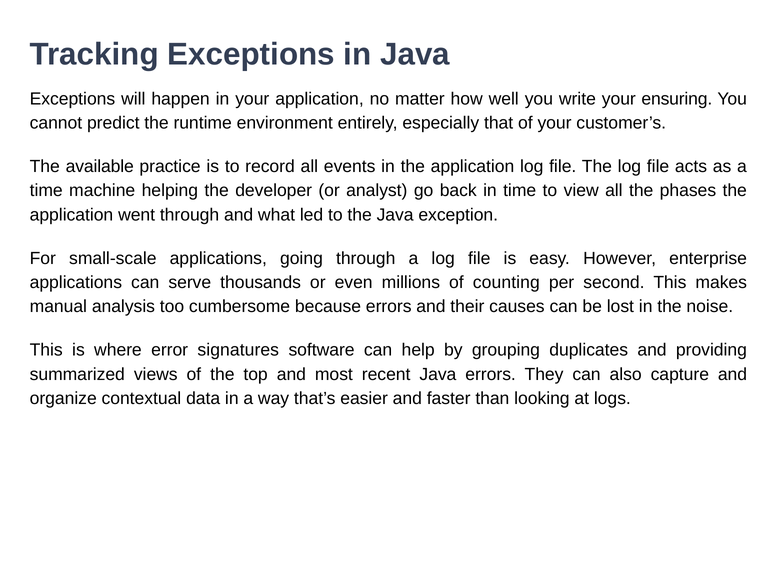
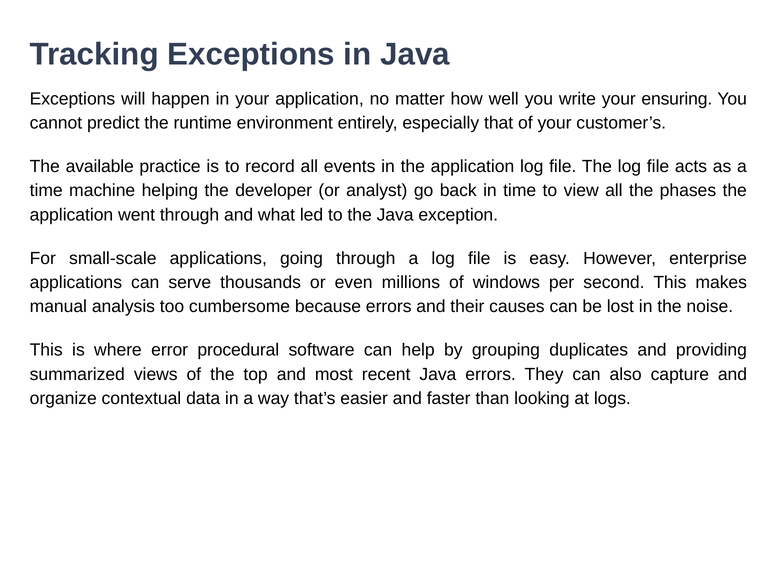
counting: counting -> windows
signatures: signatures -> procedural
